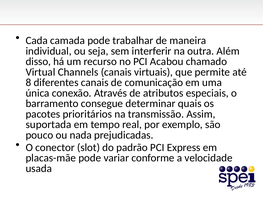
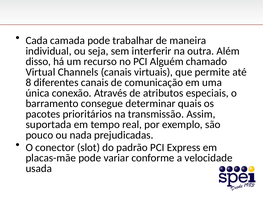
Acabou: Acabou -> Alguém
